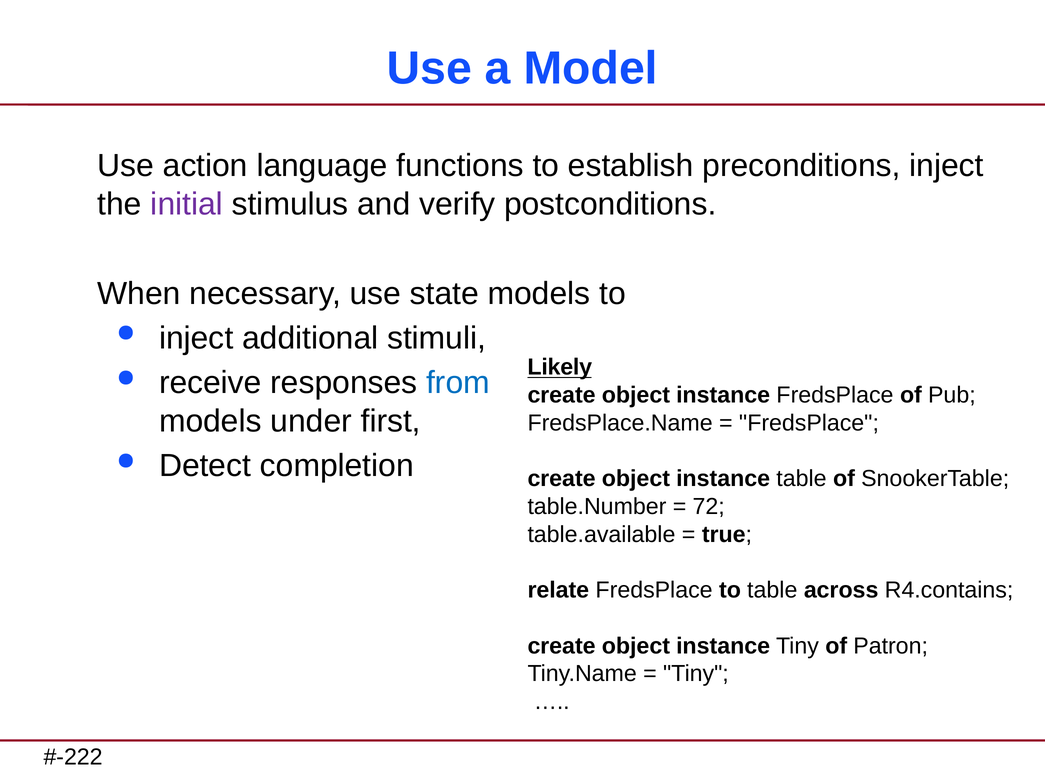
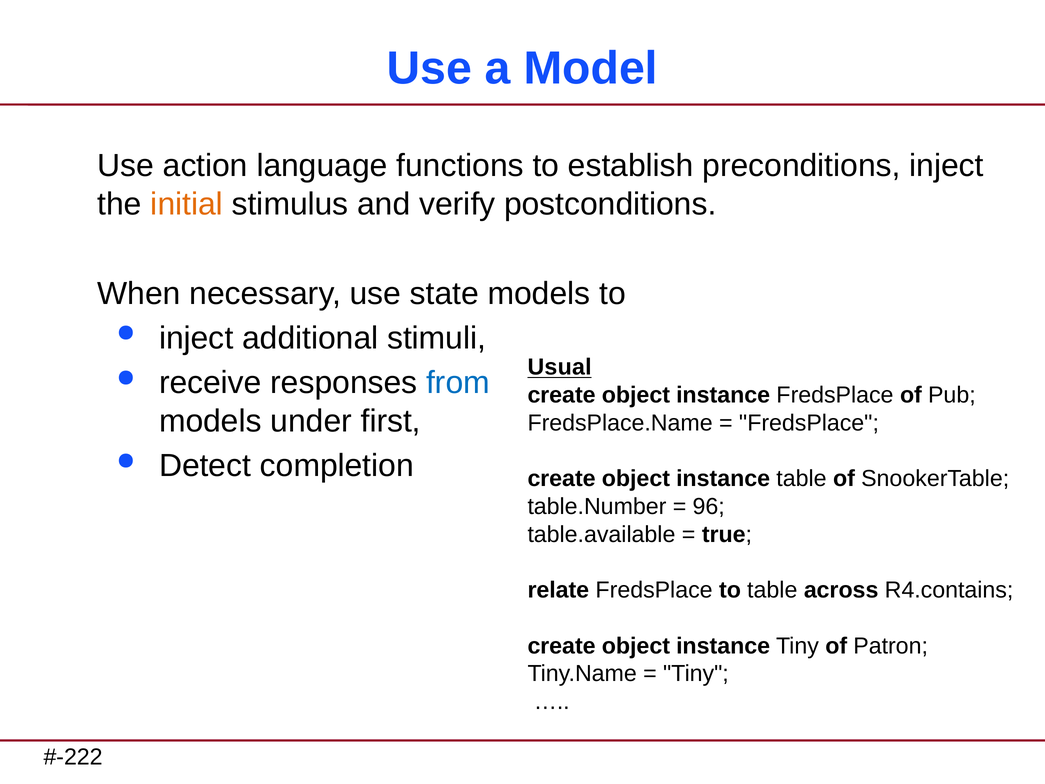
initial colour: purple -> orange
Likely: Likely -> Usual
72: 72 -> 96
